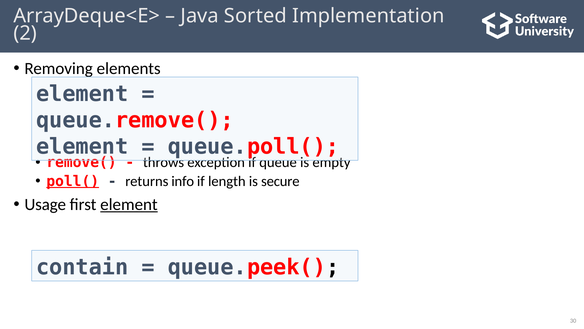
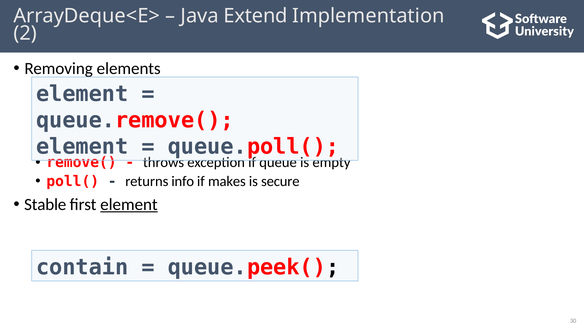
Sorted: Sorted -> Extend
poll( underline: present -> none
length: length -> makes
Usage: Usage -> Stable
